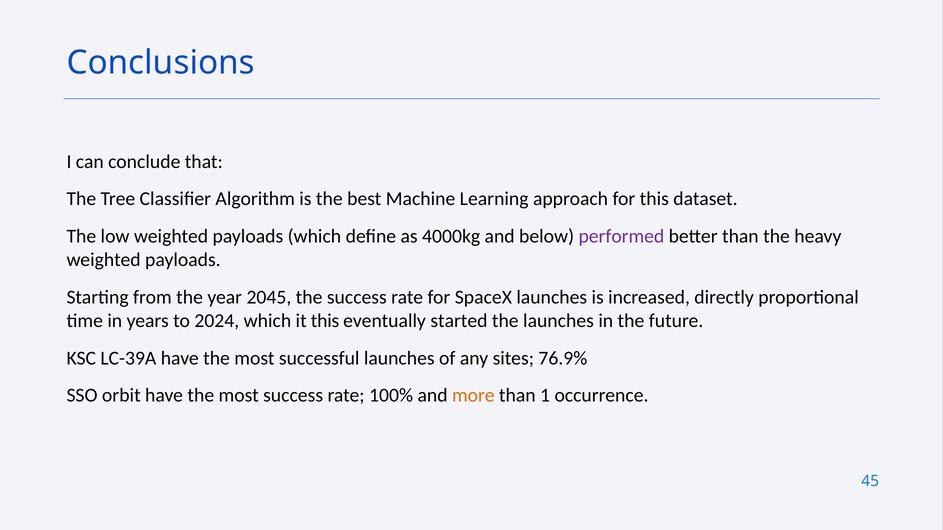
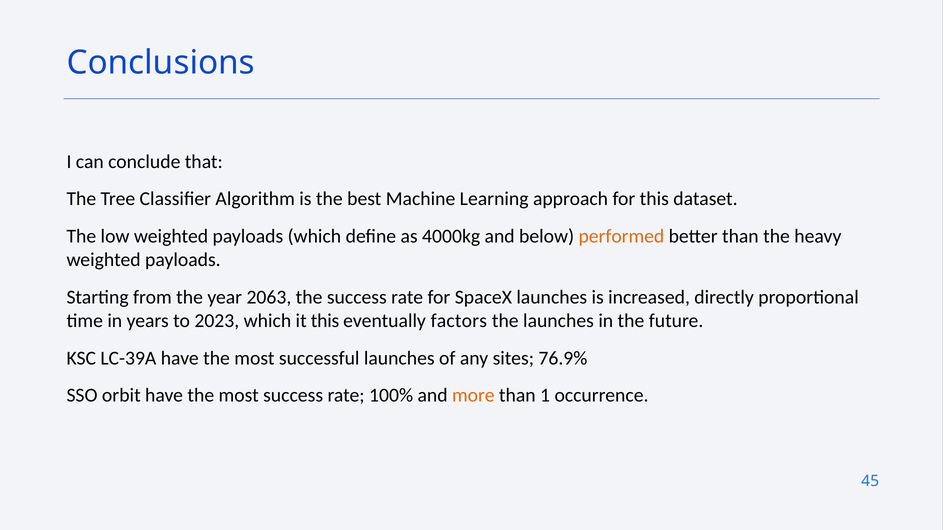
performed colour: purple -> orange
2045: 2045 -> 2063
2024: 2024 -> 2023
started: started -> factors
